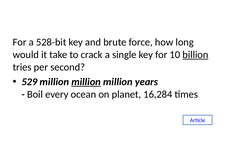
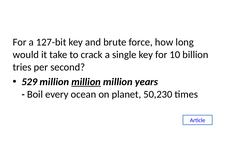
528-bit: 528-bit -> 127-bit
billion underline: present -> none
16,284: 16,284 -> 50,230
